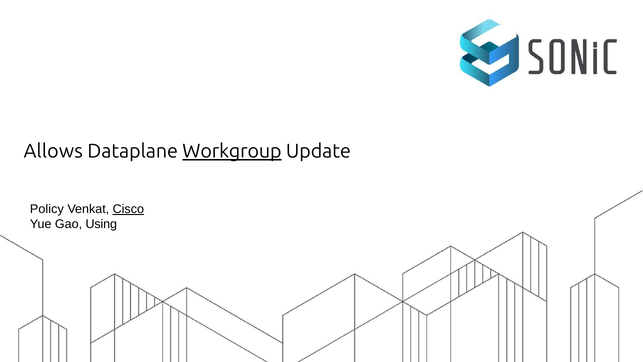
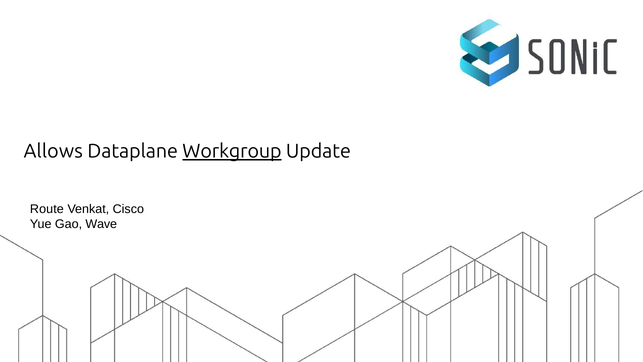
Policy: Policy -> Route
Cisco at (128, 209) underline: present -> none
Using: Using -> Wave
